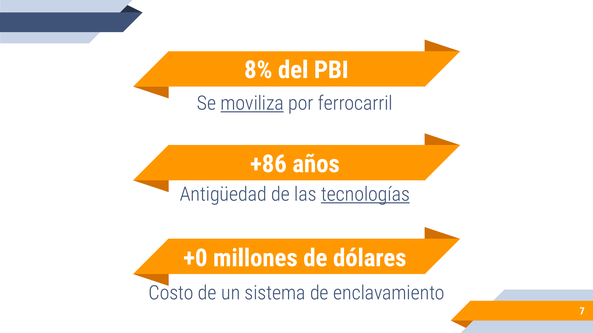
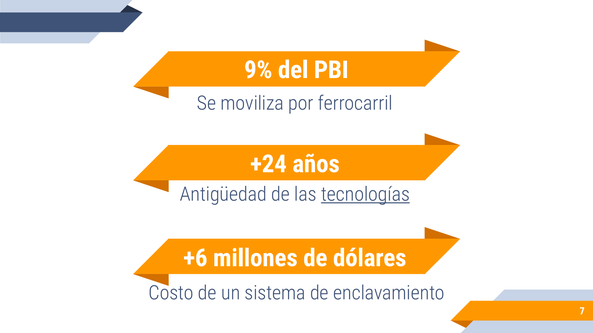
8%: 8% -> 9%
moviliza underline: present -> none
+86: +86 -> +24
+0: +0 -> +6
